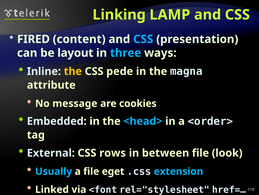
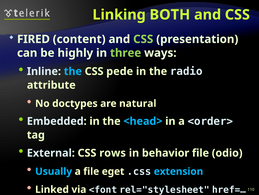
LAMP: LAMP -> BOTH
CSS at (143, 39) colour: light blue -> light green
layout: layout -> highly
three colour: light blue -> light green
the at (73, 71) colour: yellow -> light blue
magna: magna -> radio
message: message -> doctypes
cookies: cookies -> natural
between: between -> behavior
look: look -> odio
